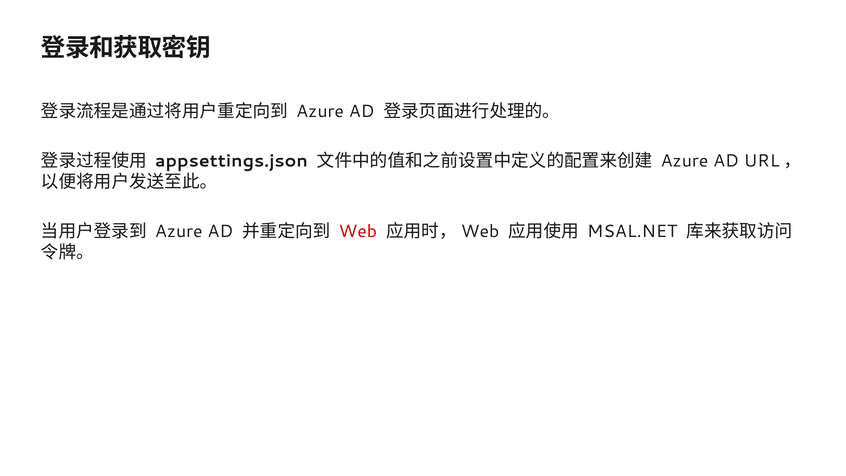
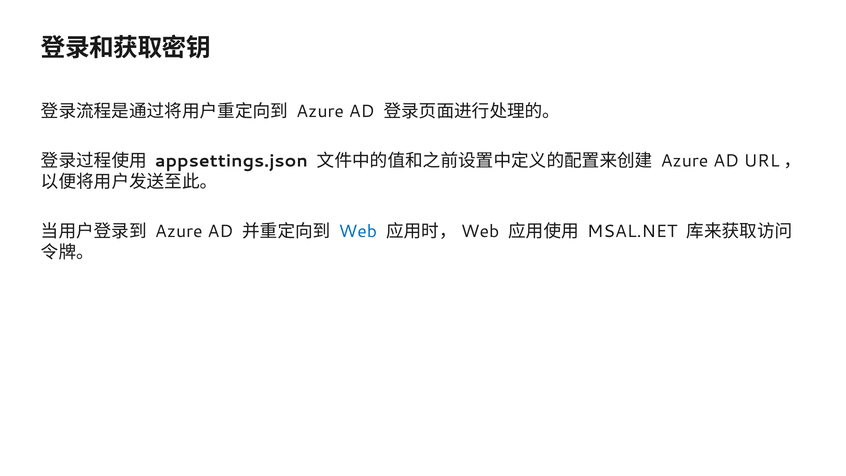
Web colour: red -> blue
